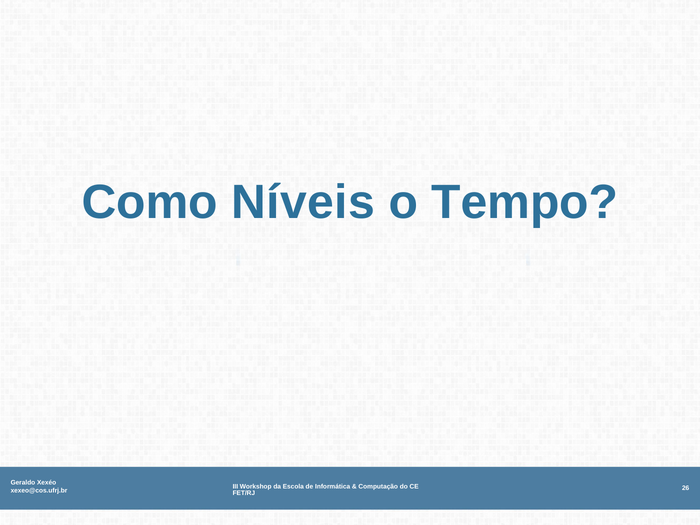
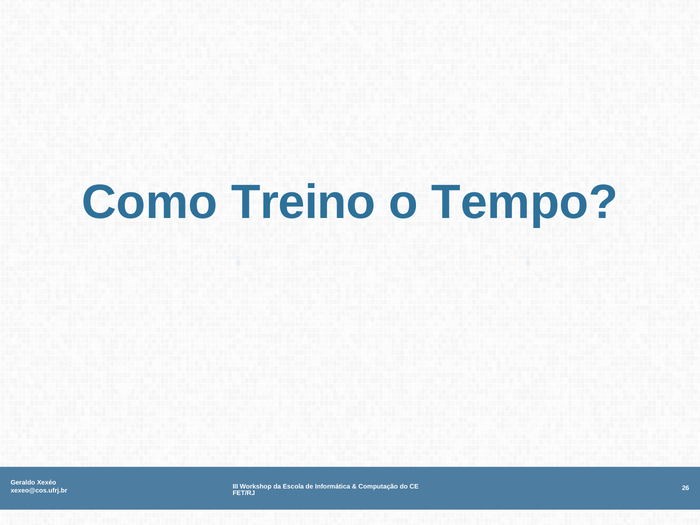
Níveis: Níveis -> Treino
